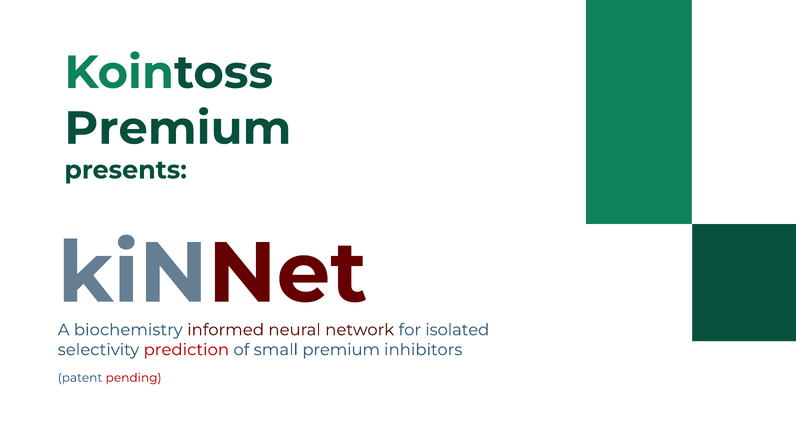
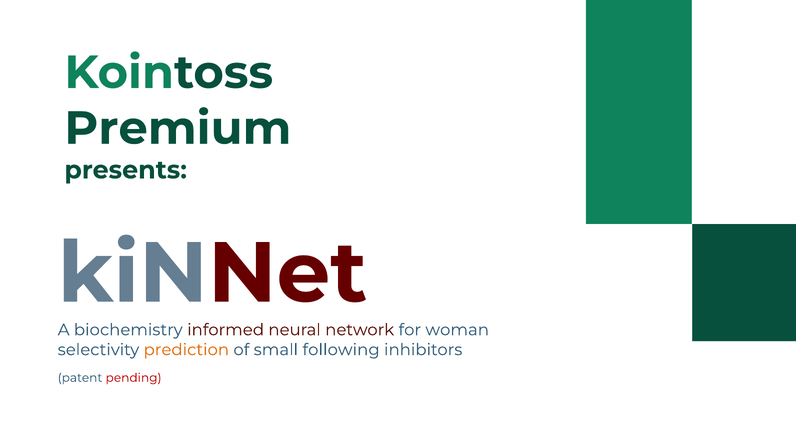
isolated: isolated -> woman
prediction colour: red -> orange
small premium: premium -> following
